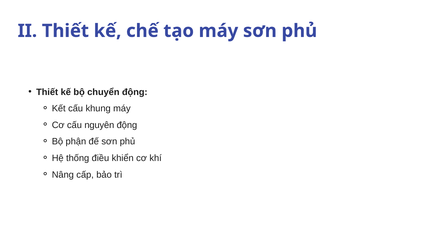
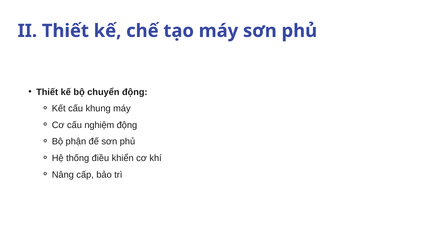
nguyên: nguyên -> nghiệm
